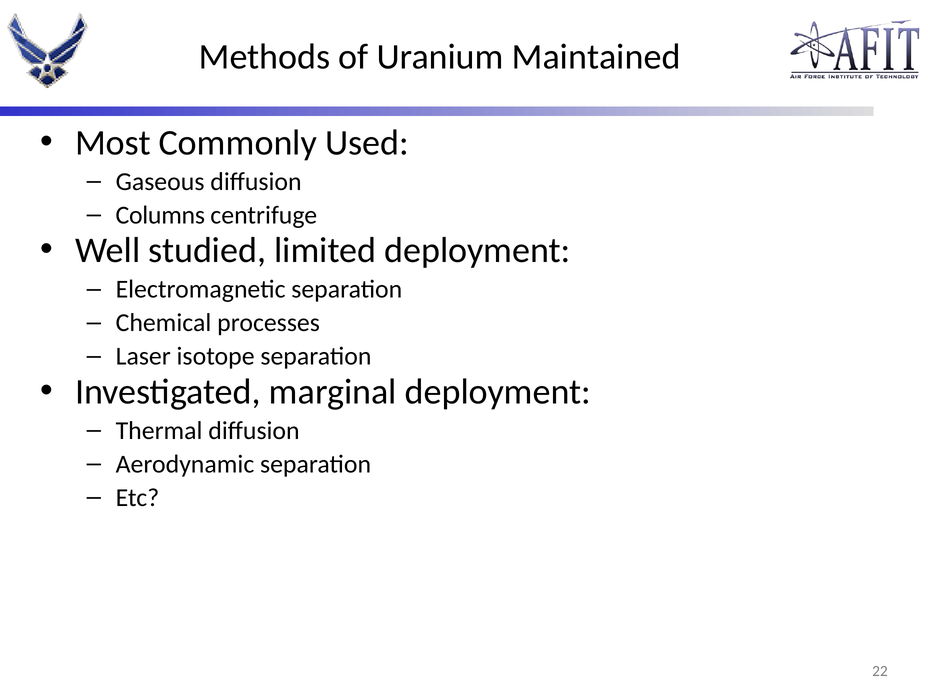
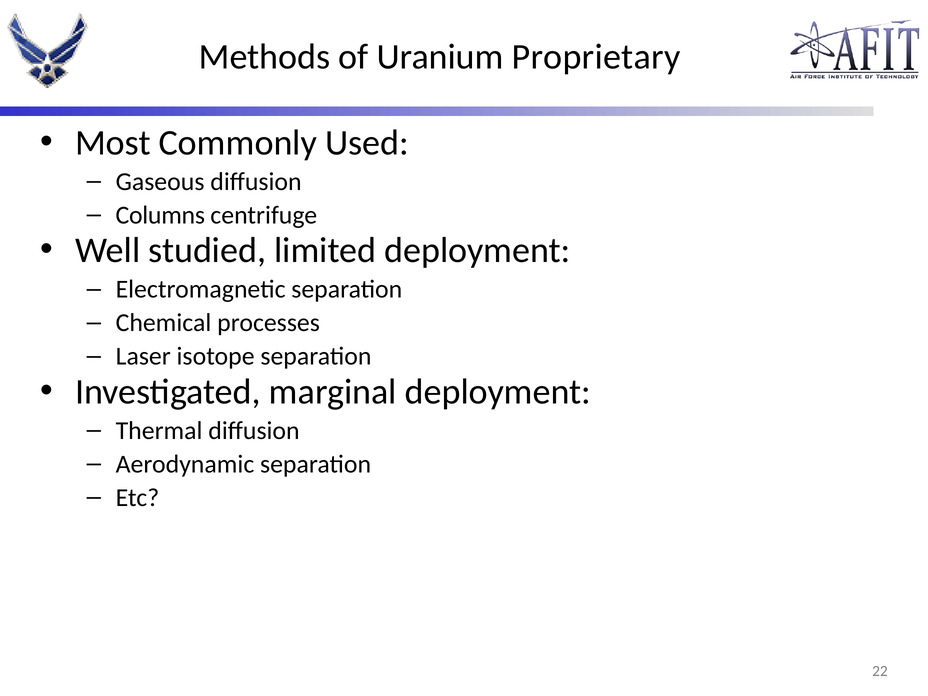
Maintained: Maintained -> Proprietary
